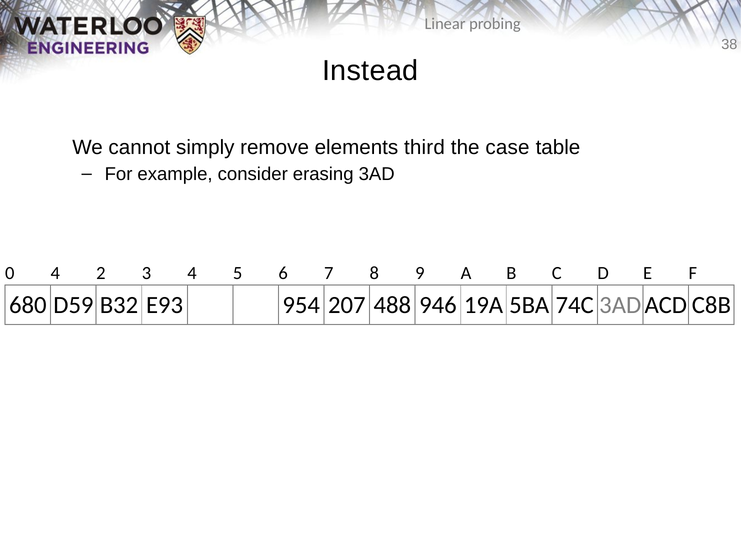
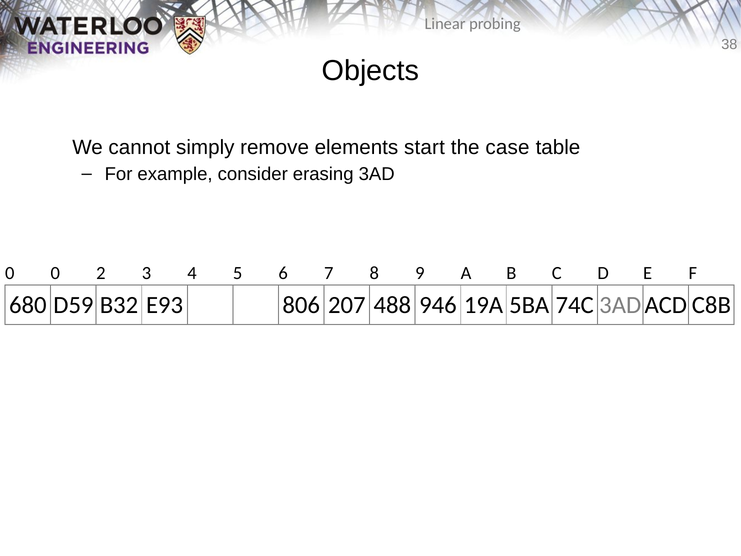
Instead: Instead -> Objects
third: third -> start
0 4: 4 -> 0
954: 954 -> 806
